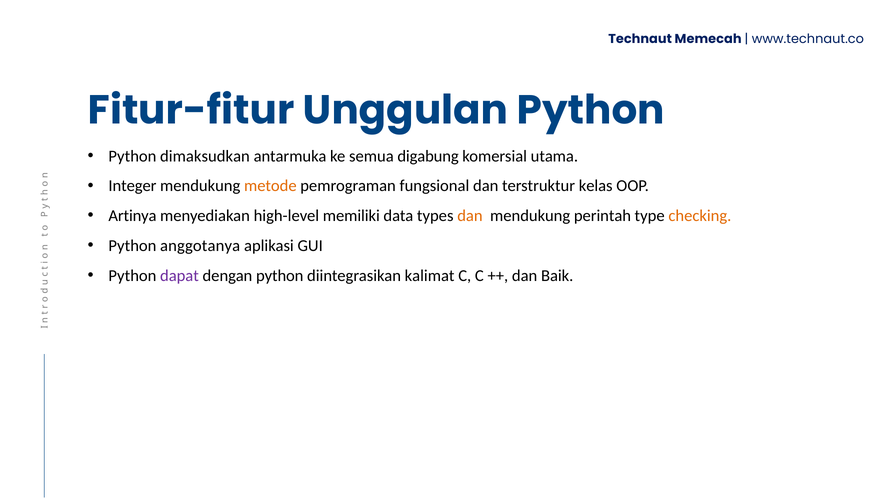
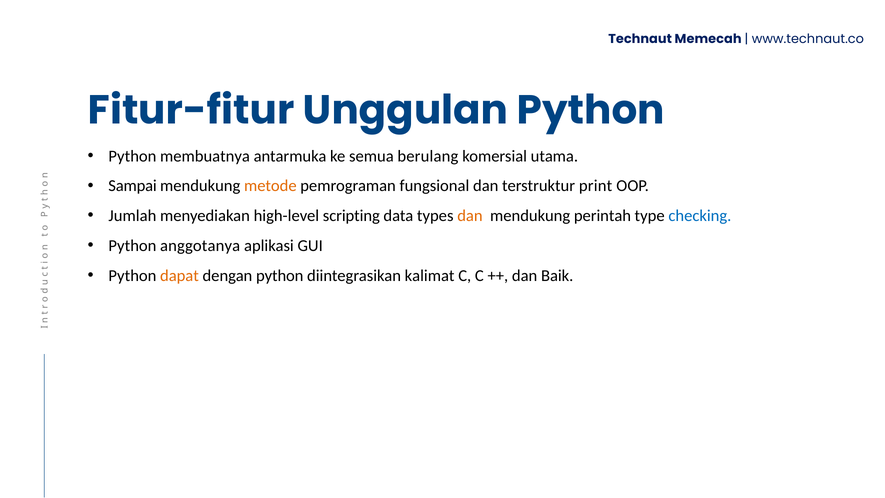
dimaksudkan: dimaksudkan -> membuatnya
digabung: digabung -> berulang
Integer: Integer -> Sampai
kelas: kelas -> print
Artinya: Artinya -> Jumlah
memiliki: memiliki -> scripting
checking colour: orange -> blue
dapat colour: purple -> orange
